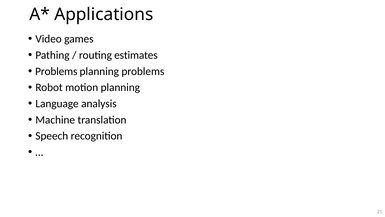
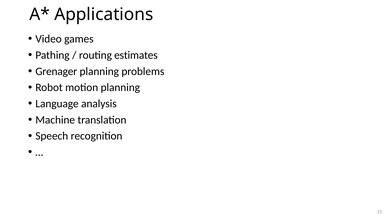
Problems at (56, 71): Problems -> Grenager
